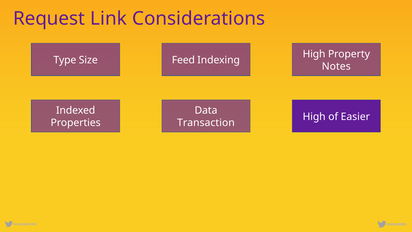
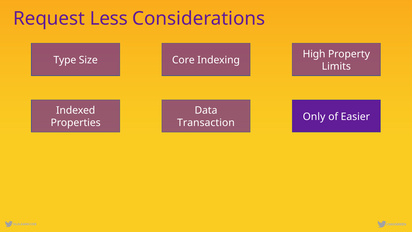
Link: Link -> Less
Feed: Feed -> Core
Notes: Notes -> Limits
High at (314, 117): High -> Only
